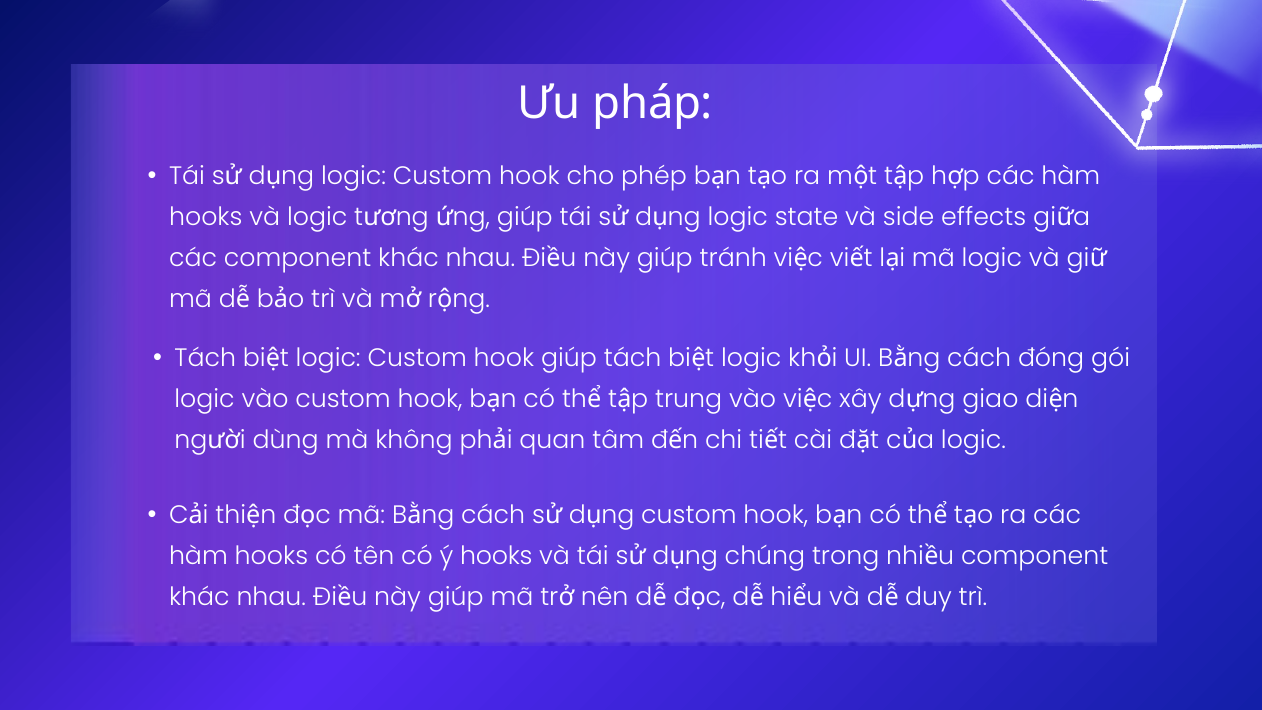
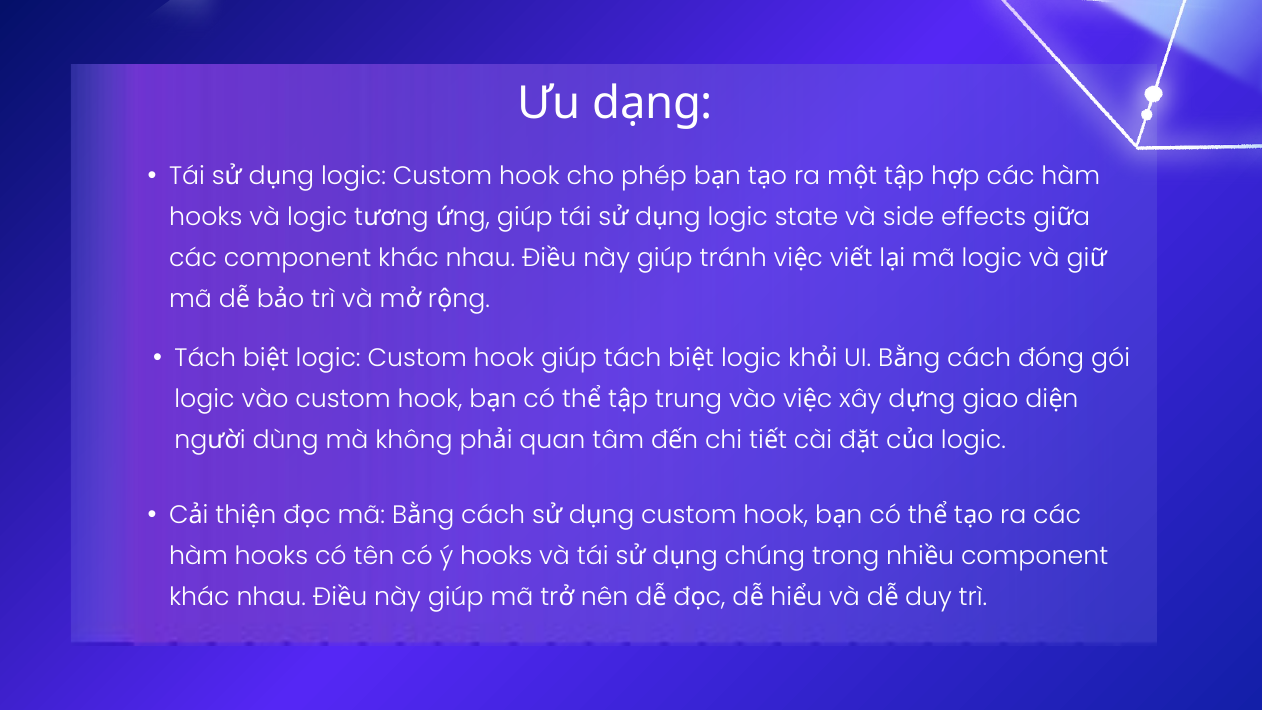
pháp: pháp -> dạng
